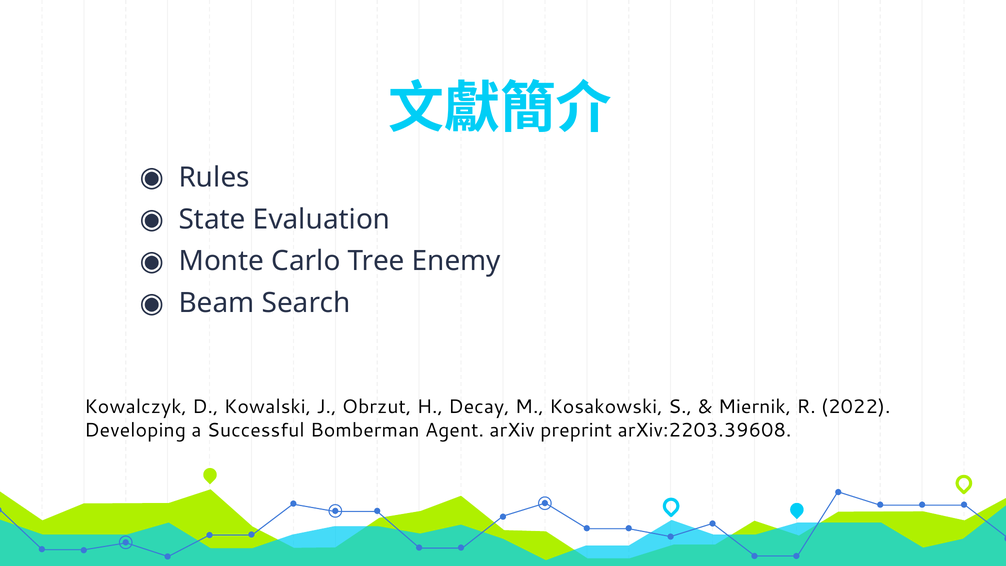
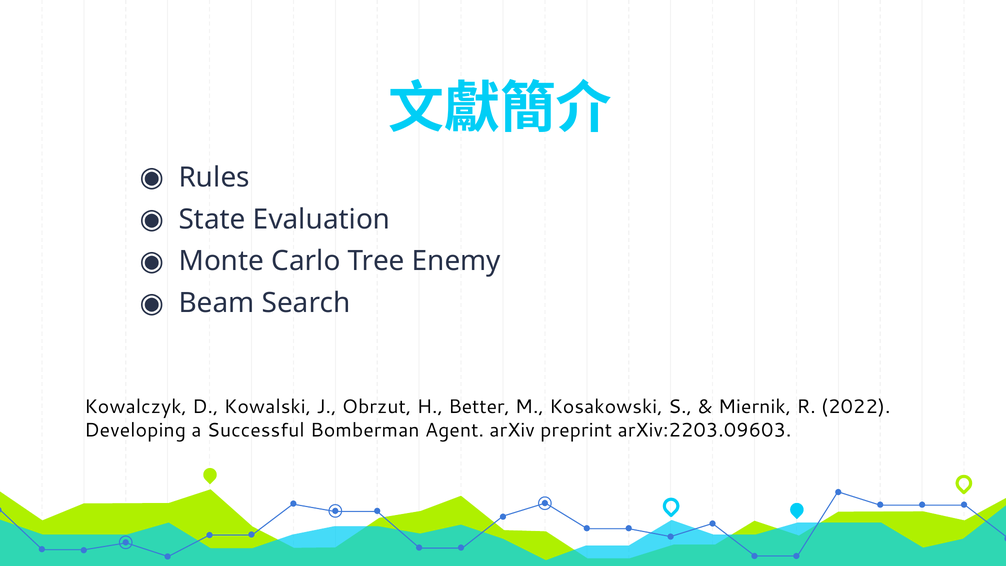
Decay: Decay -> Better
arXiv:2203.39608: arXiv:2203.39608 -> arXiv:2203.09603
